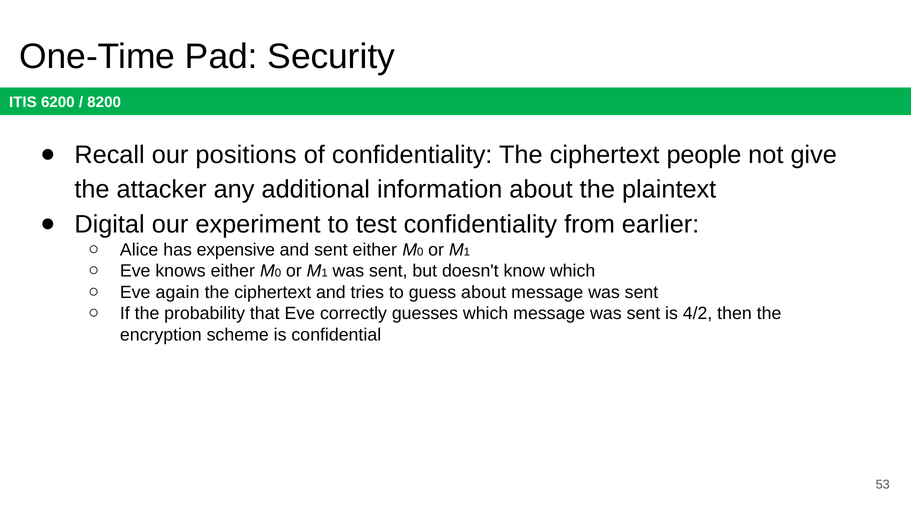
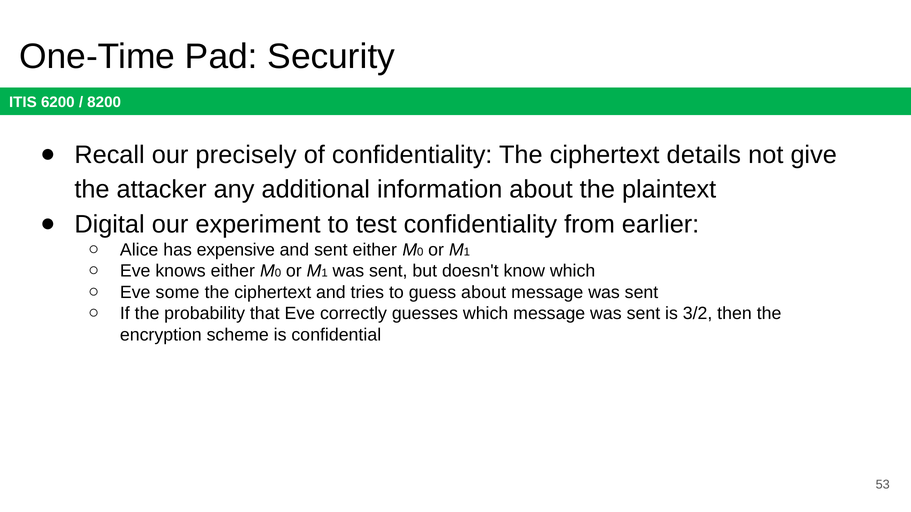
positions: positions -> precisely
people: people -> details
again: again -> some
4/2: 4/2 -> 3/2
